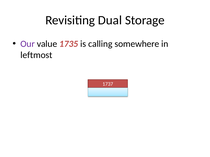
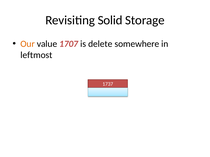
Dual: Dual -> Solid
Our colour: purple -> orange
1735: 1735 -> 1707
calling: calling -> delete
